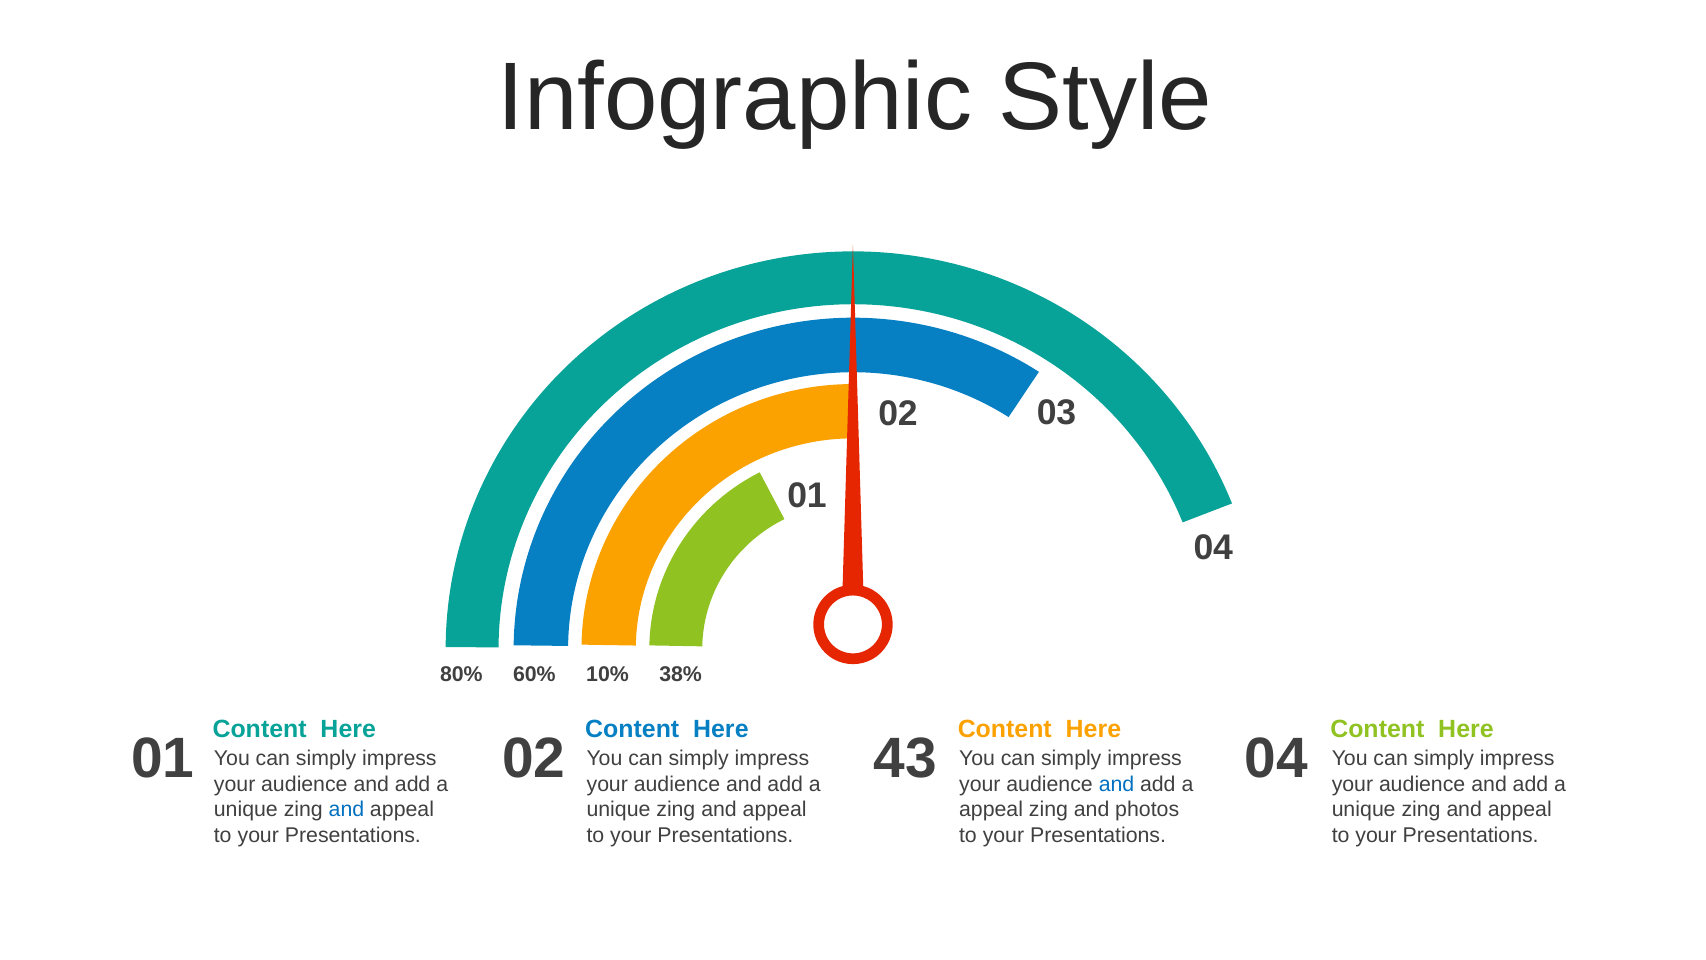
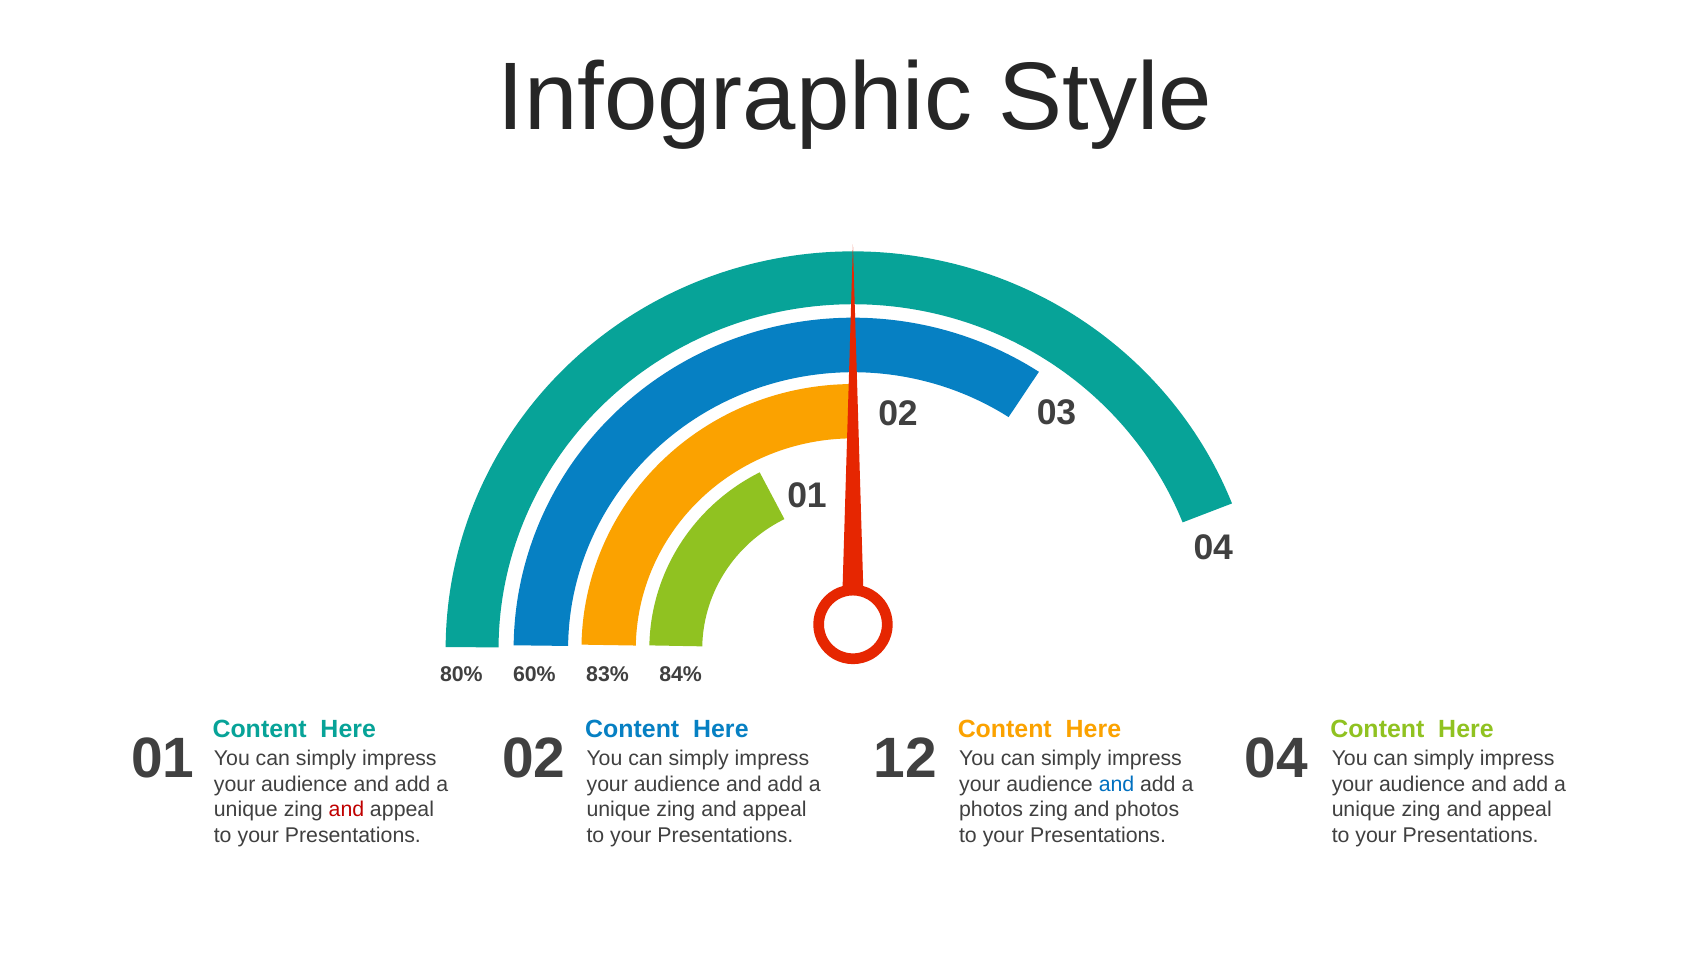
10%: 10% -> 83%
38%: 38% -> 84%
43: 43 -> 12
and at (346, 809) colour: blue -> red
appeal at (991, 809): appeal -> photos
